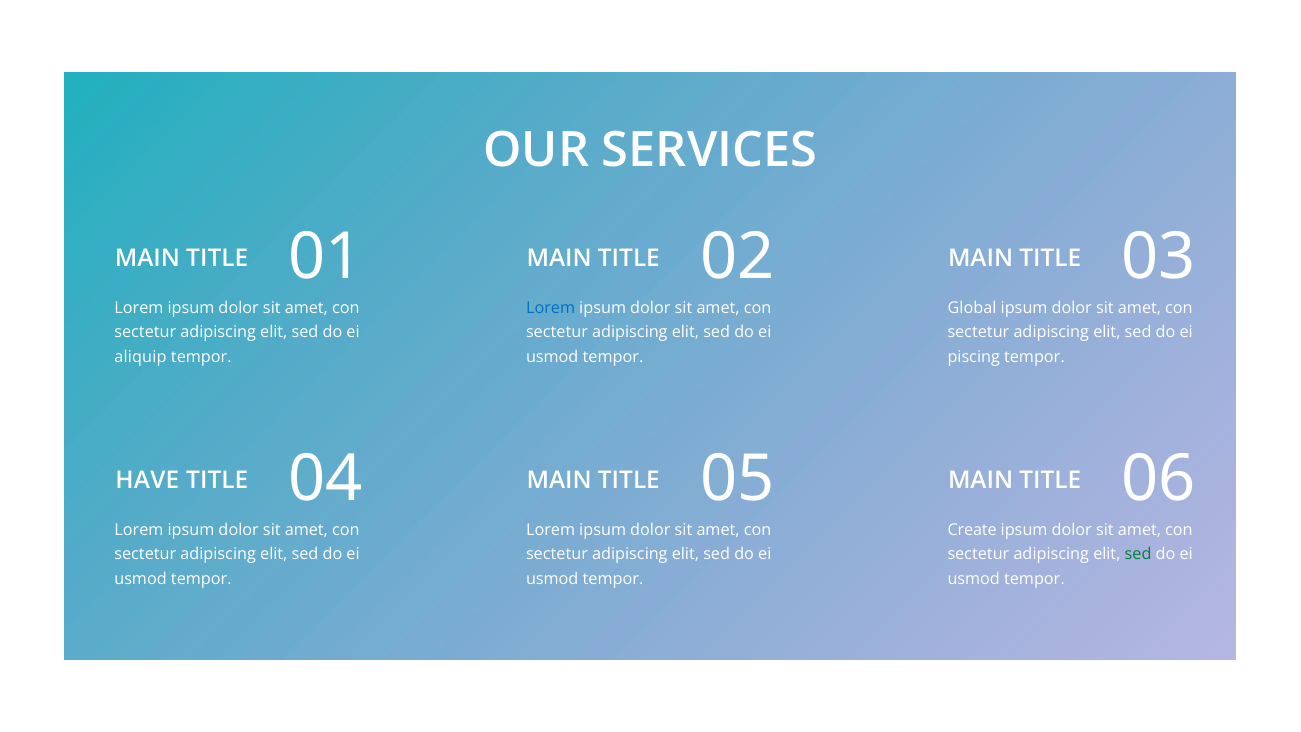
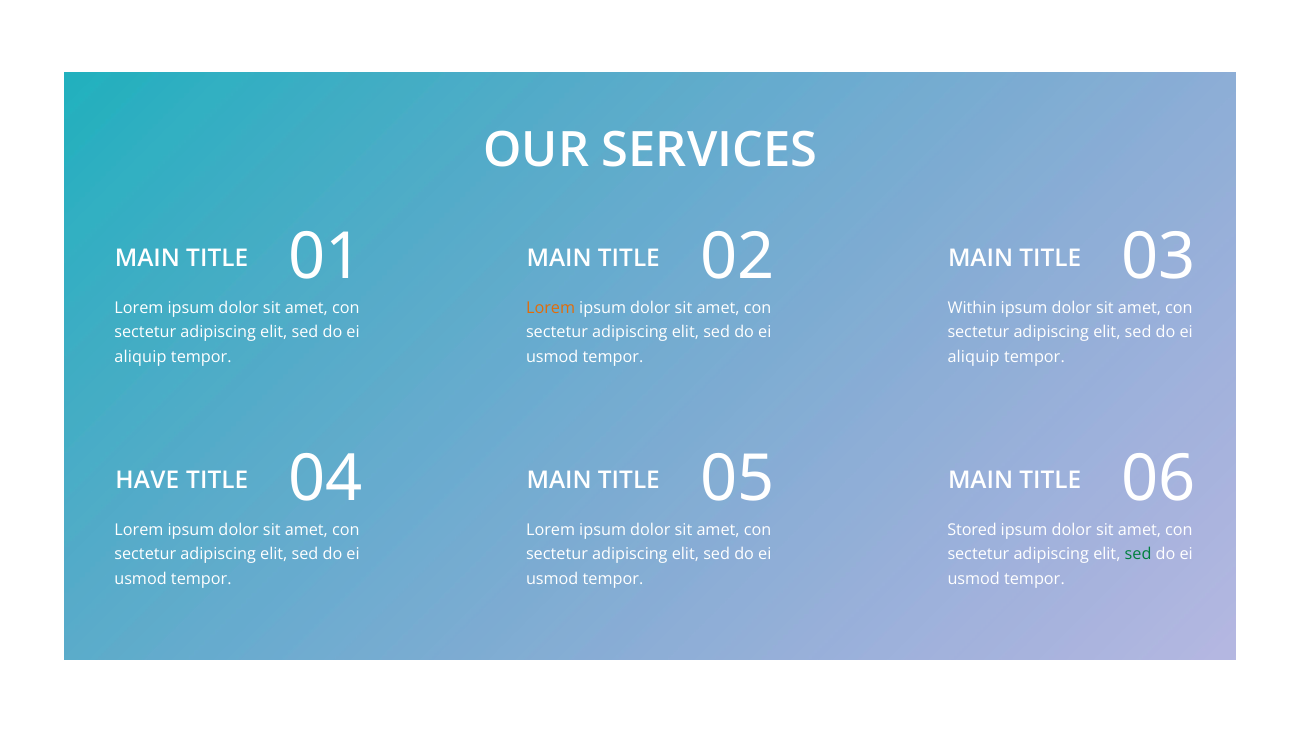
Lorem at (551, 308) colour: blue -> orange
Global: Global -> Within
piscing at (974, 357): piscing -> aliquip
Create: Create -> Stored
